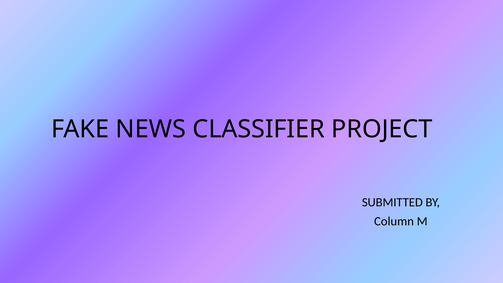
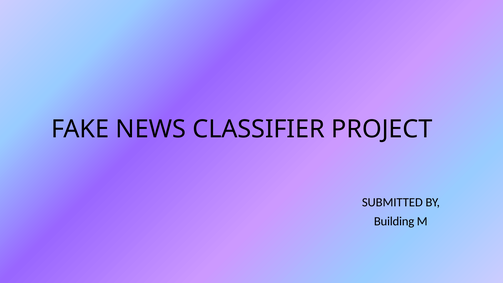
Column: Column -> Building
